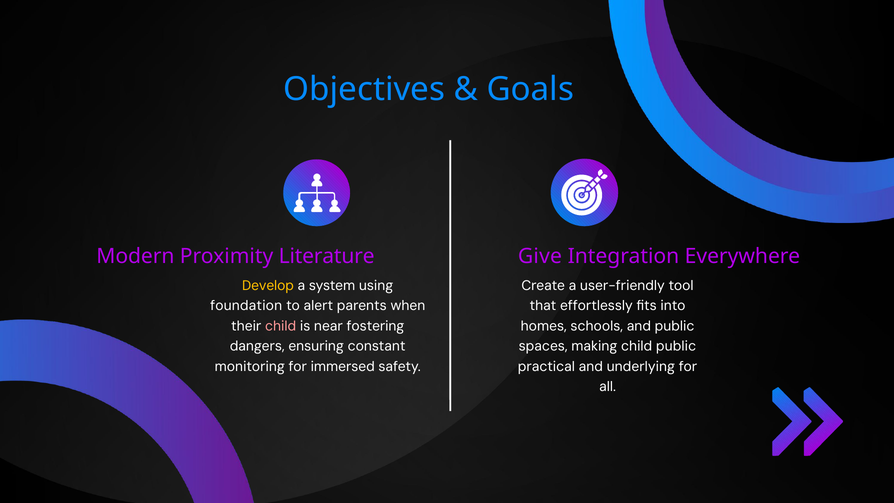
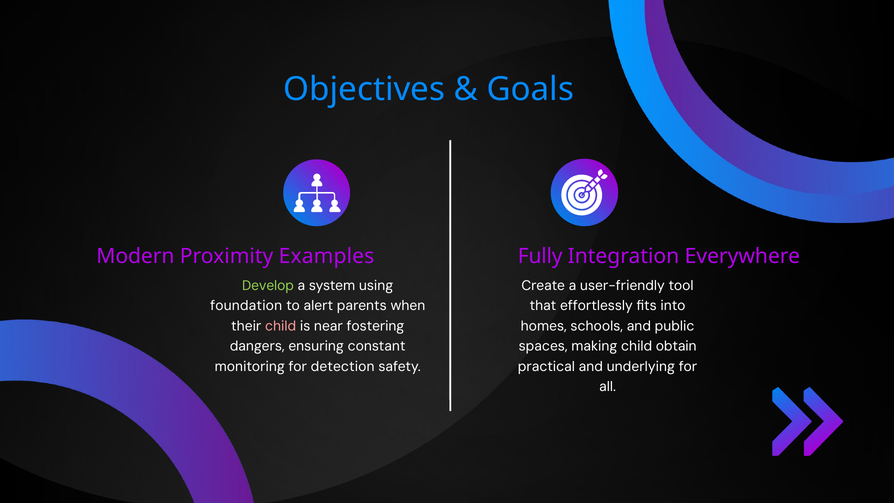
Literature: Literature -> Examples
Give: Give -> Fully
Develop colour: yellow -> light green
child public: public -> obtain
immersed: immersed -> detection
